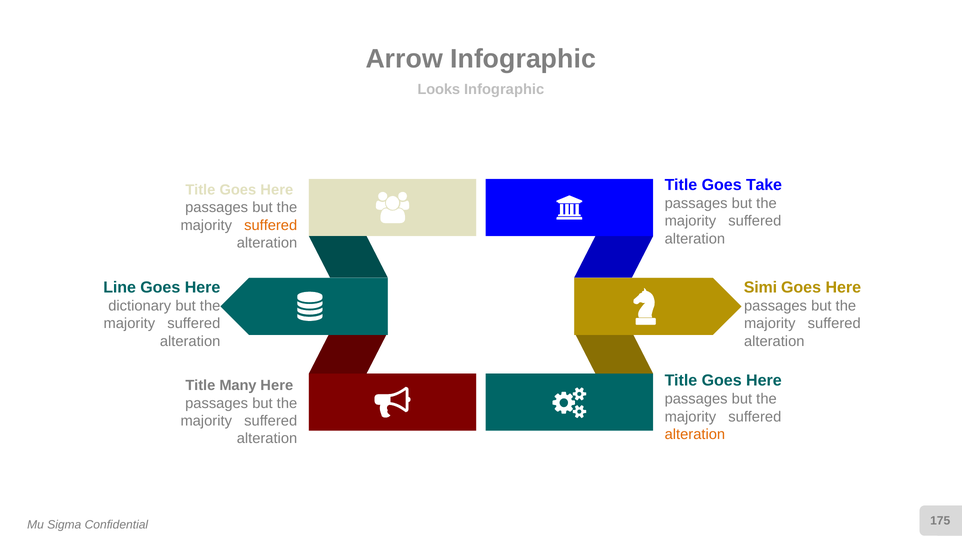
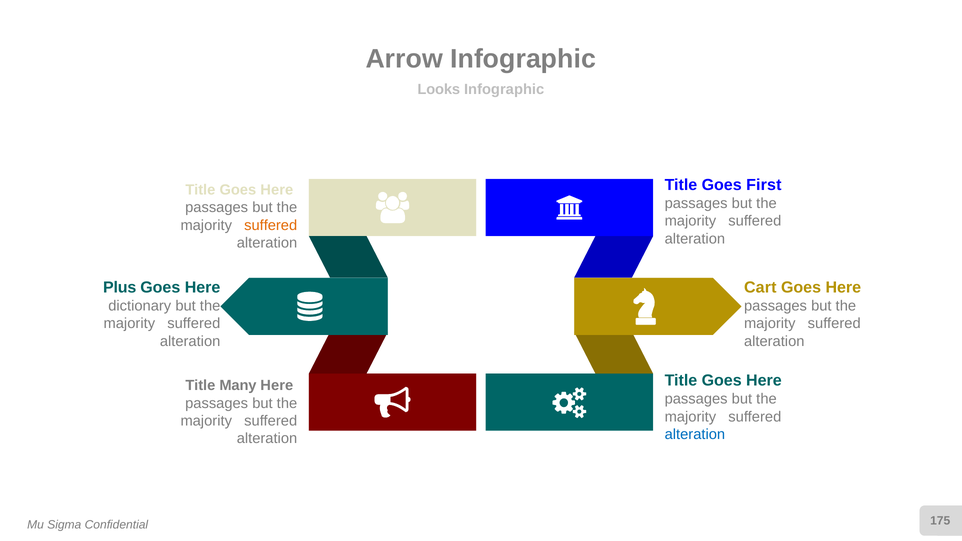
Take: Take -> First
Line: Line -> Plus
Simi: Simi -> Cart
alteration at (695, 434) colour: orange -> blue
